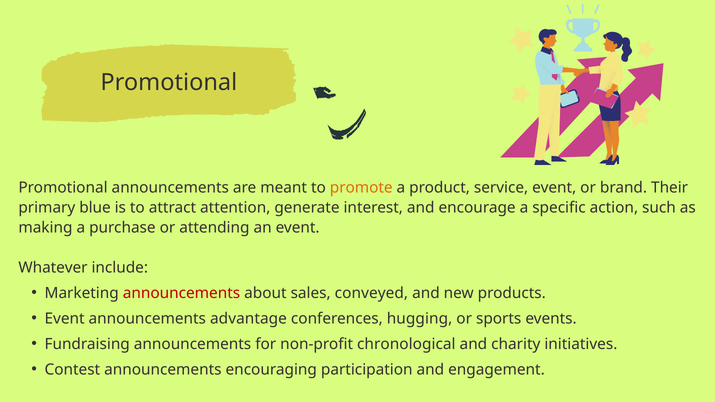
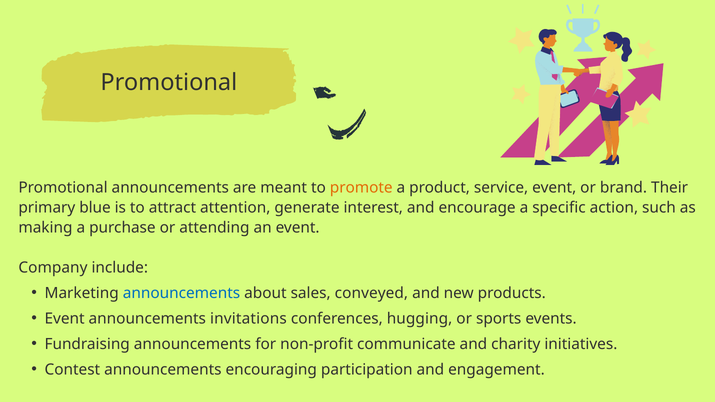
Whatever: Whatever -> Company
announcements at (181, 293) colour: red -> blue
advantage: advantage -> invitations
chronological: chronological -> communicate
